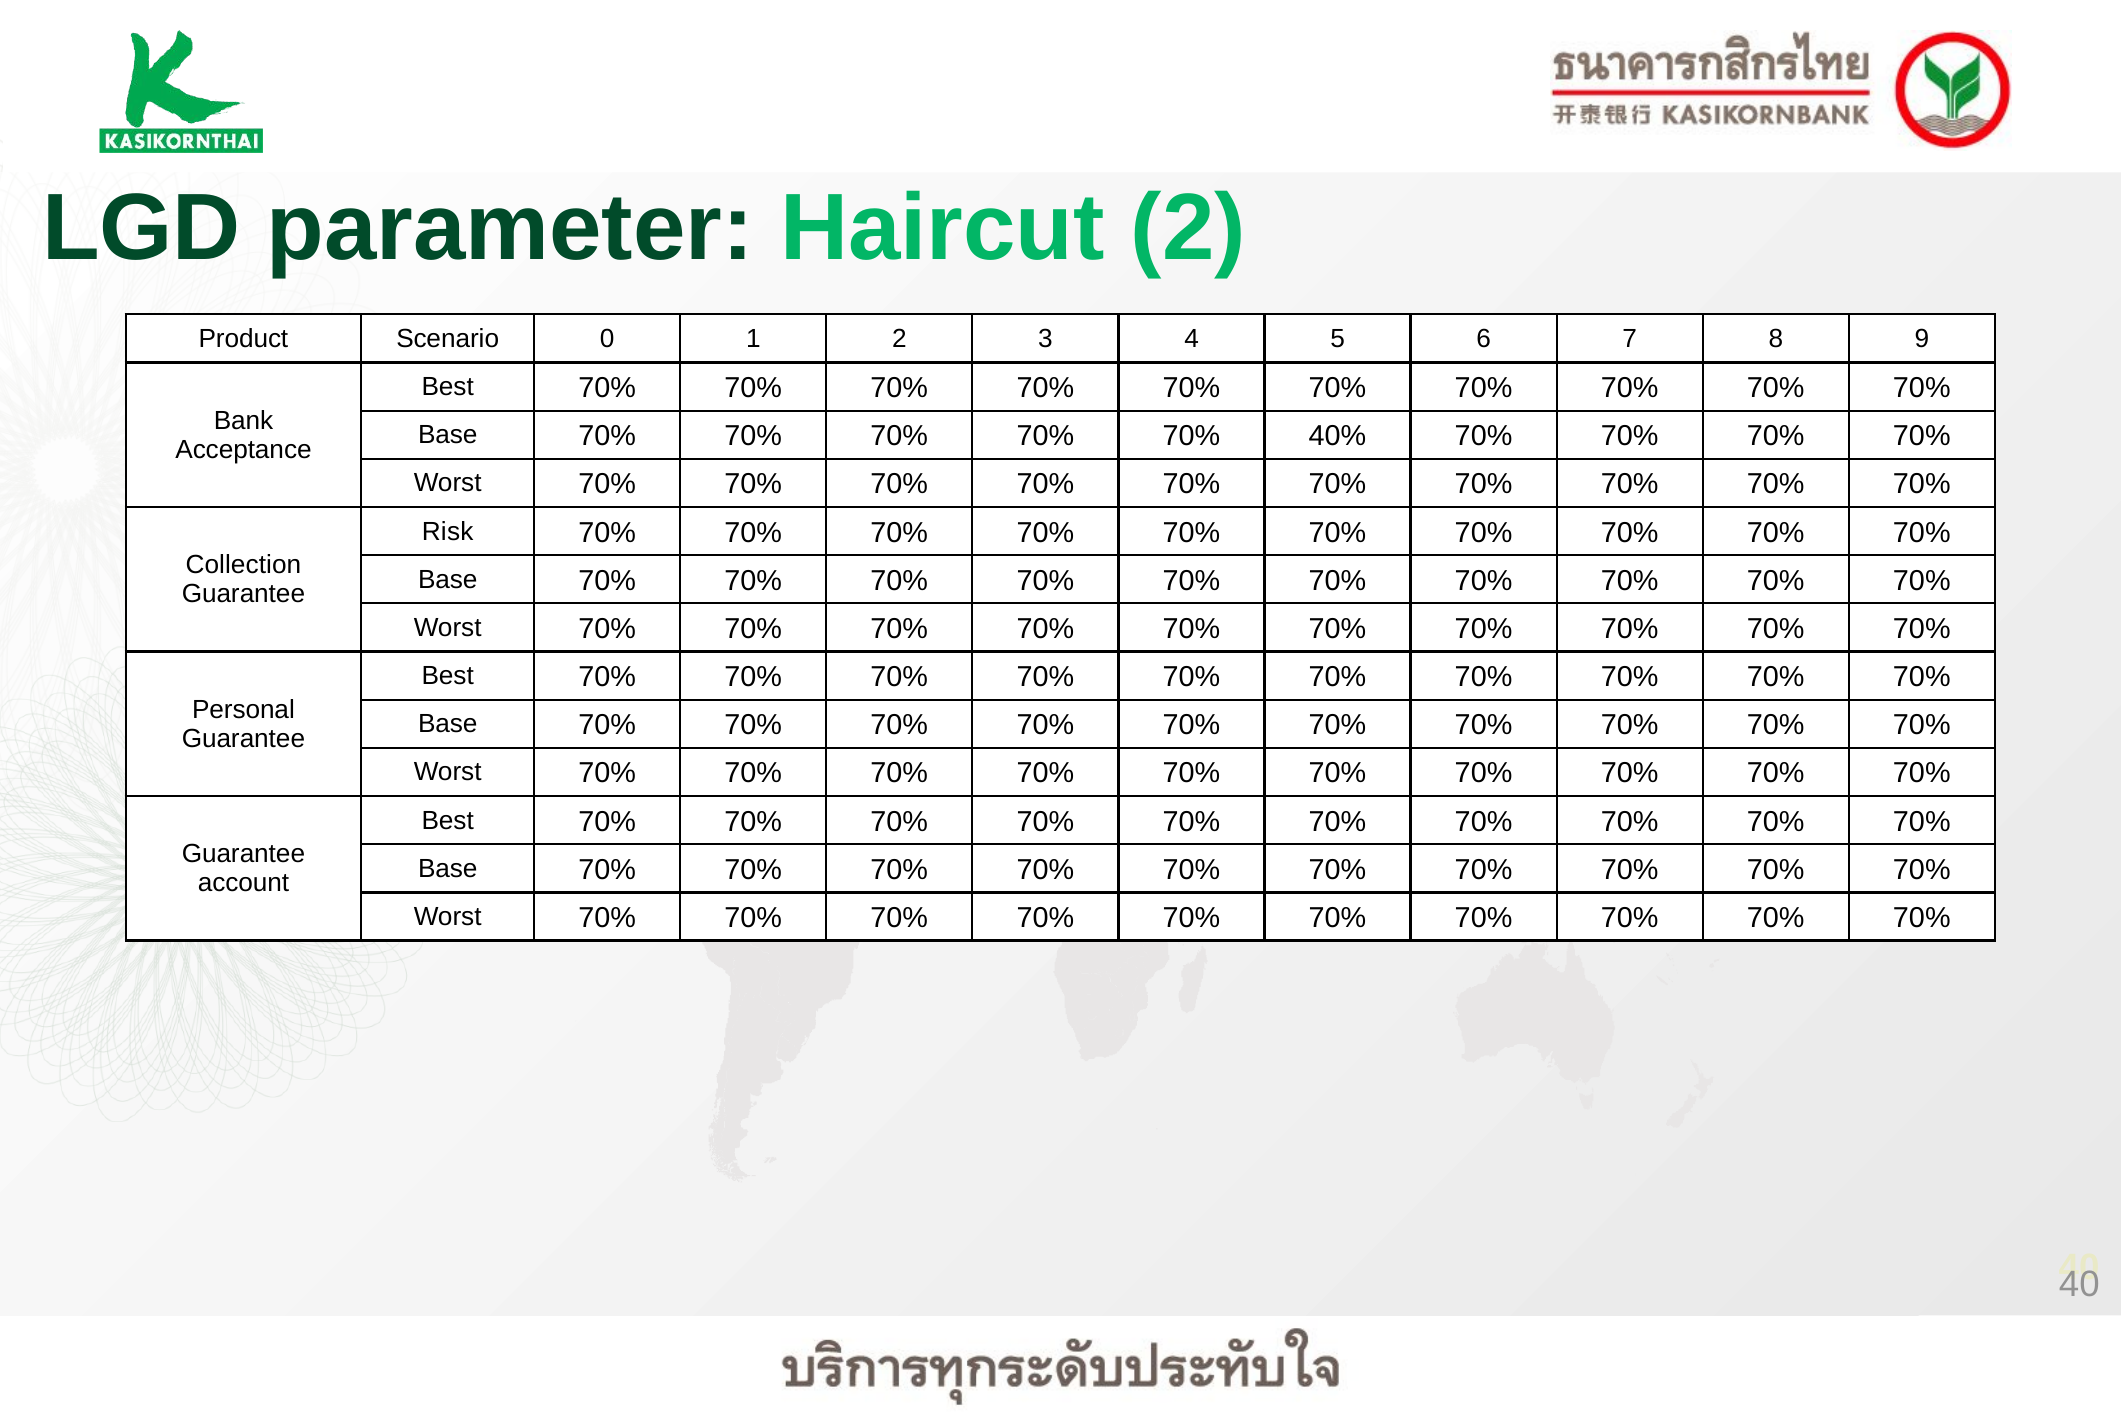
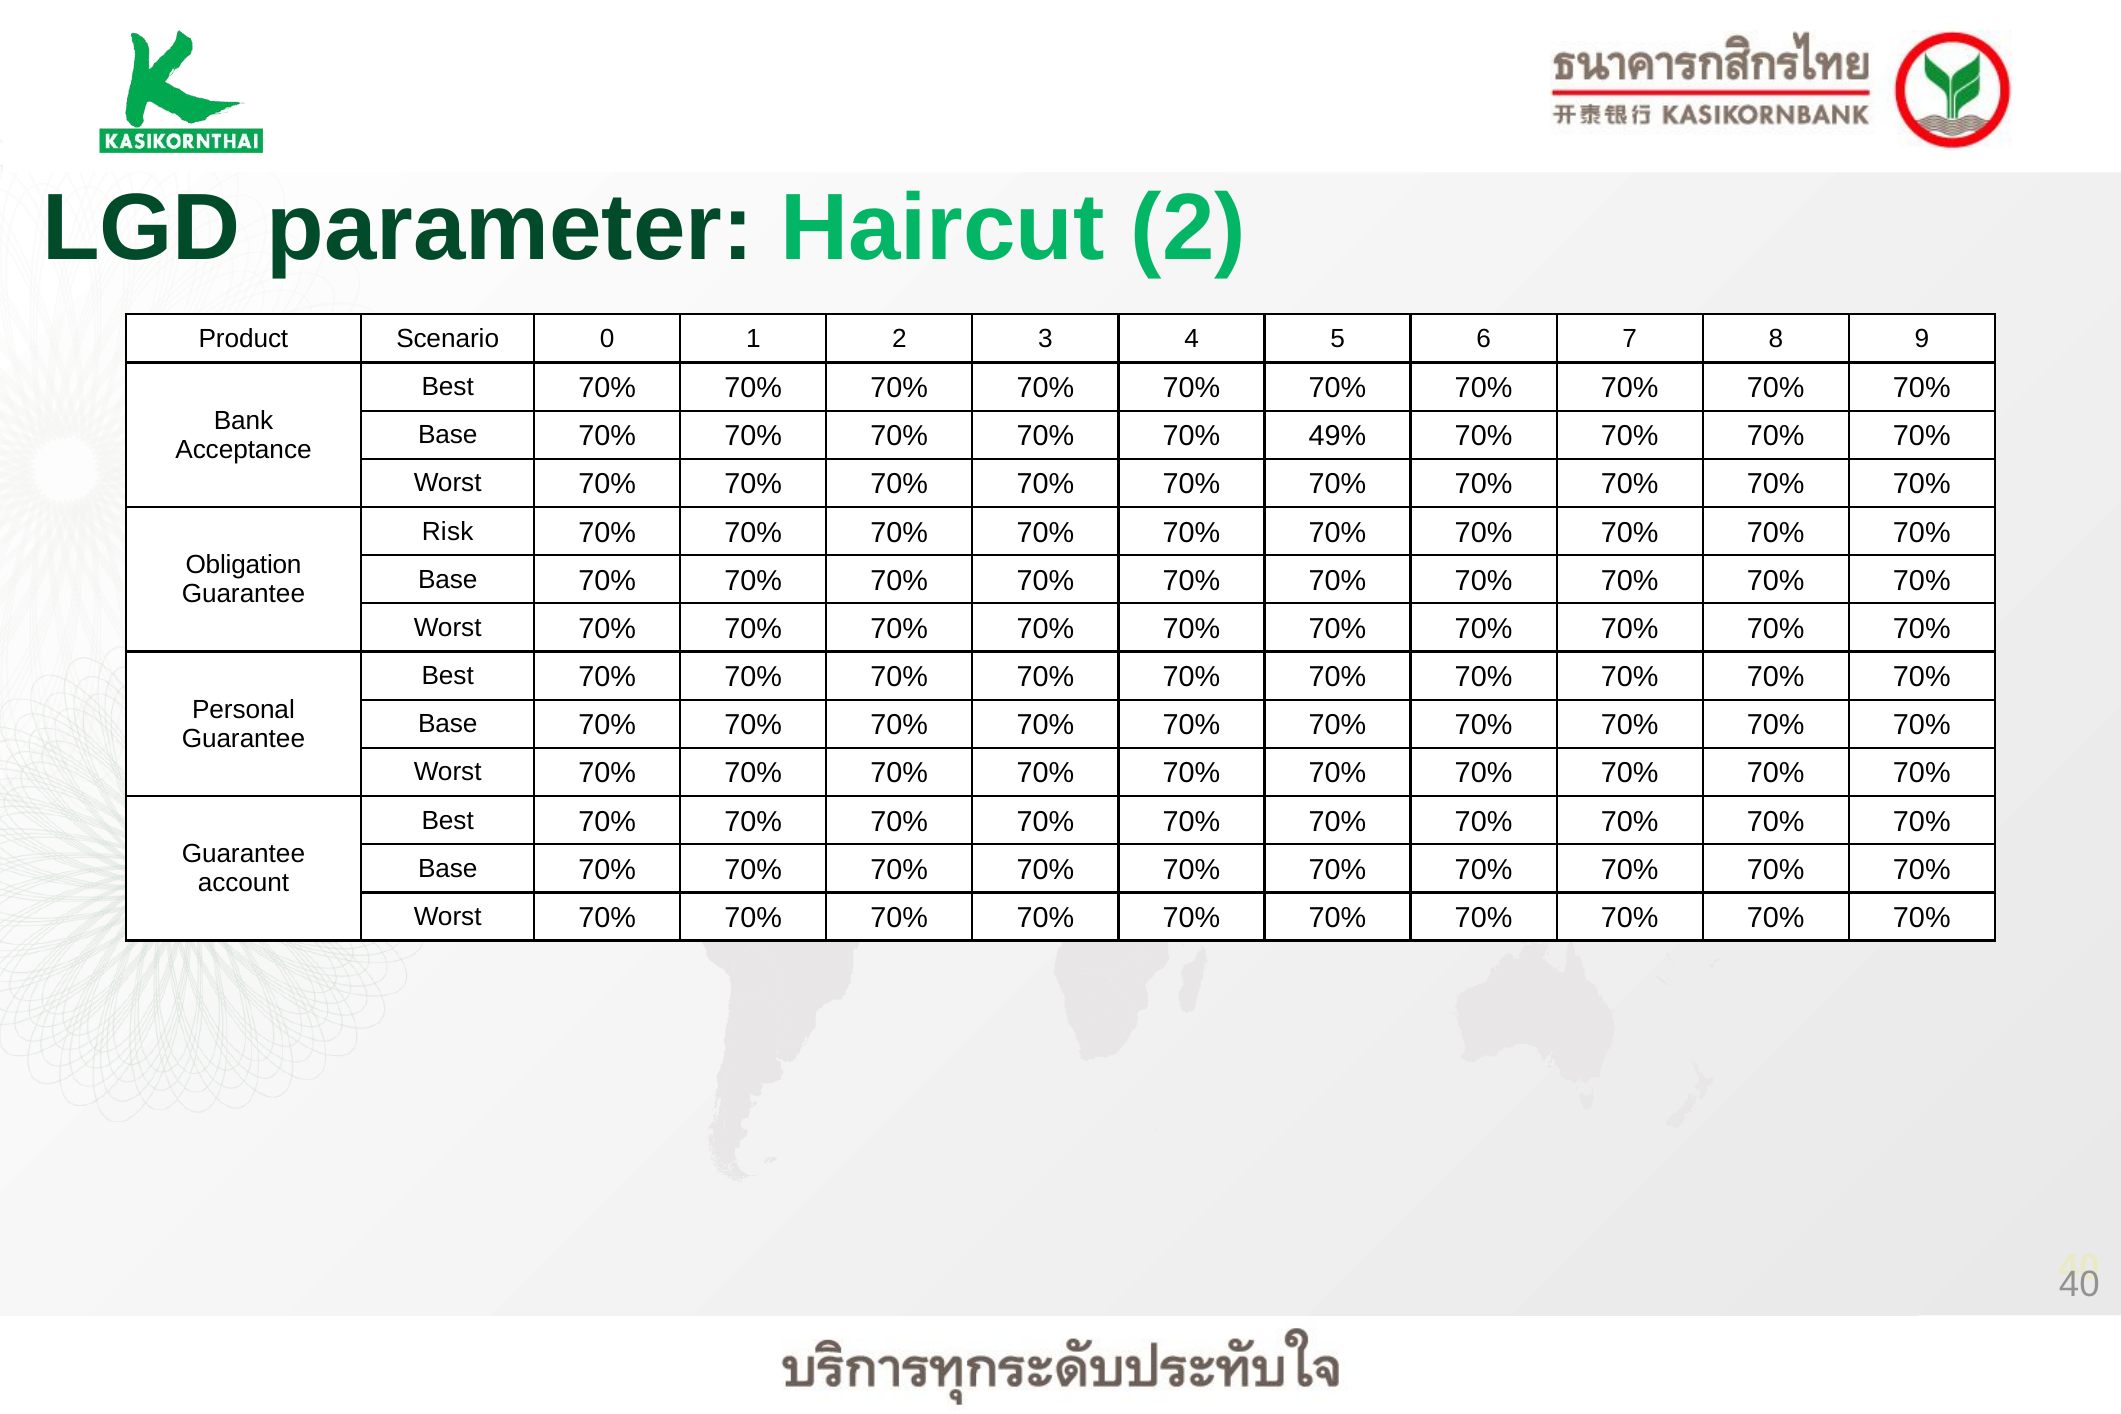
40%: 40% -> 49%
Collection: Collection -> Obligation
